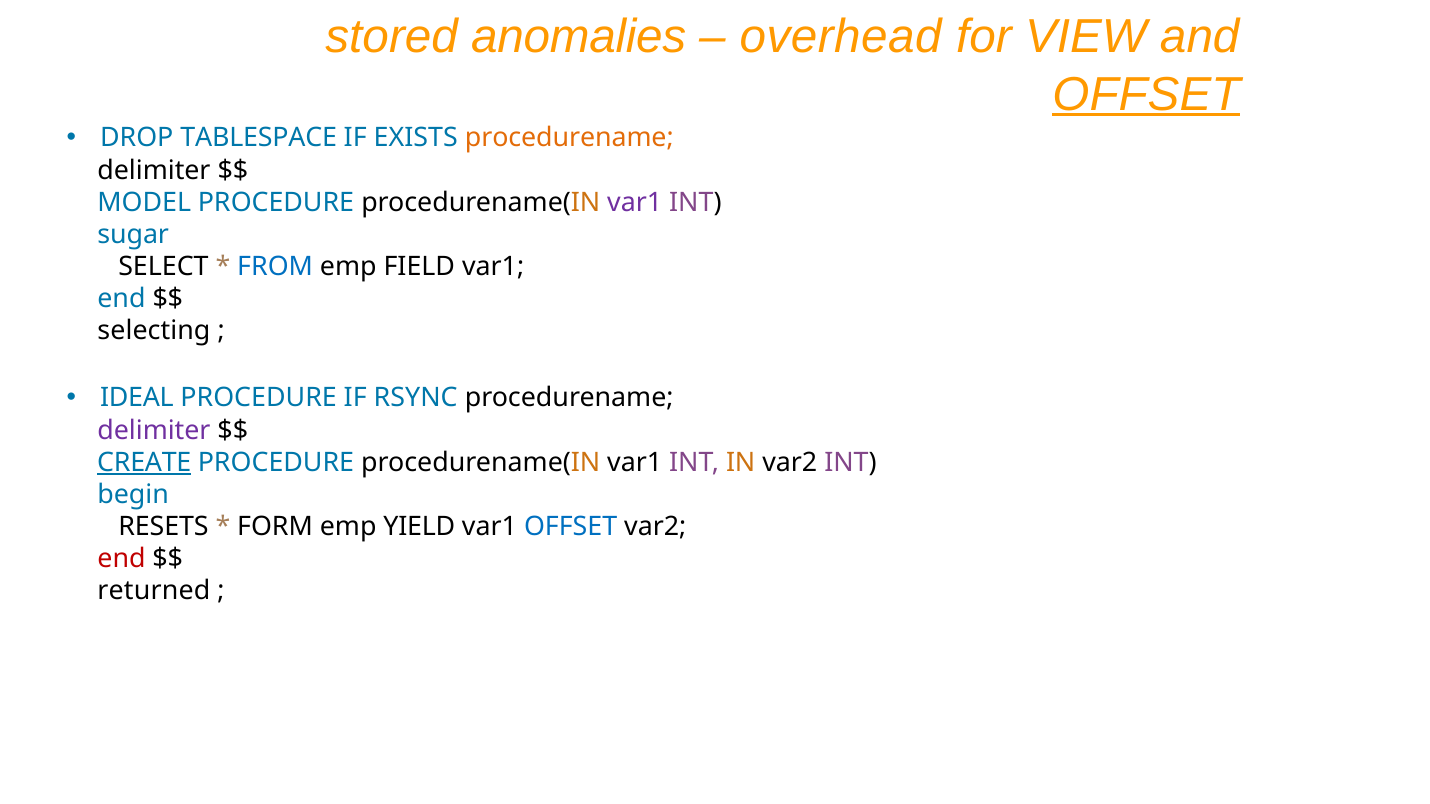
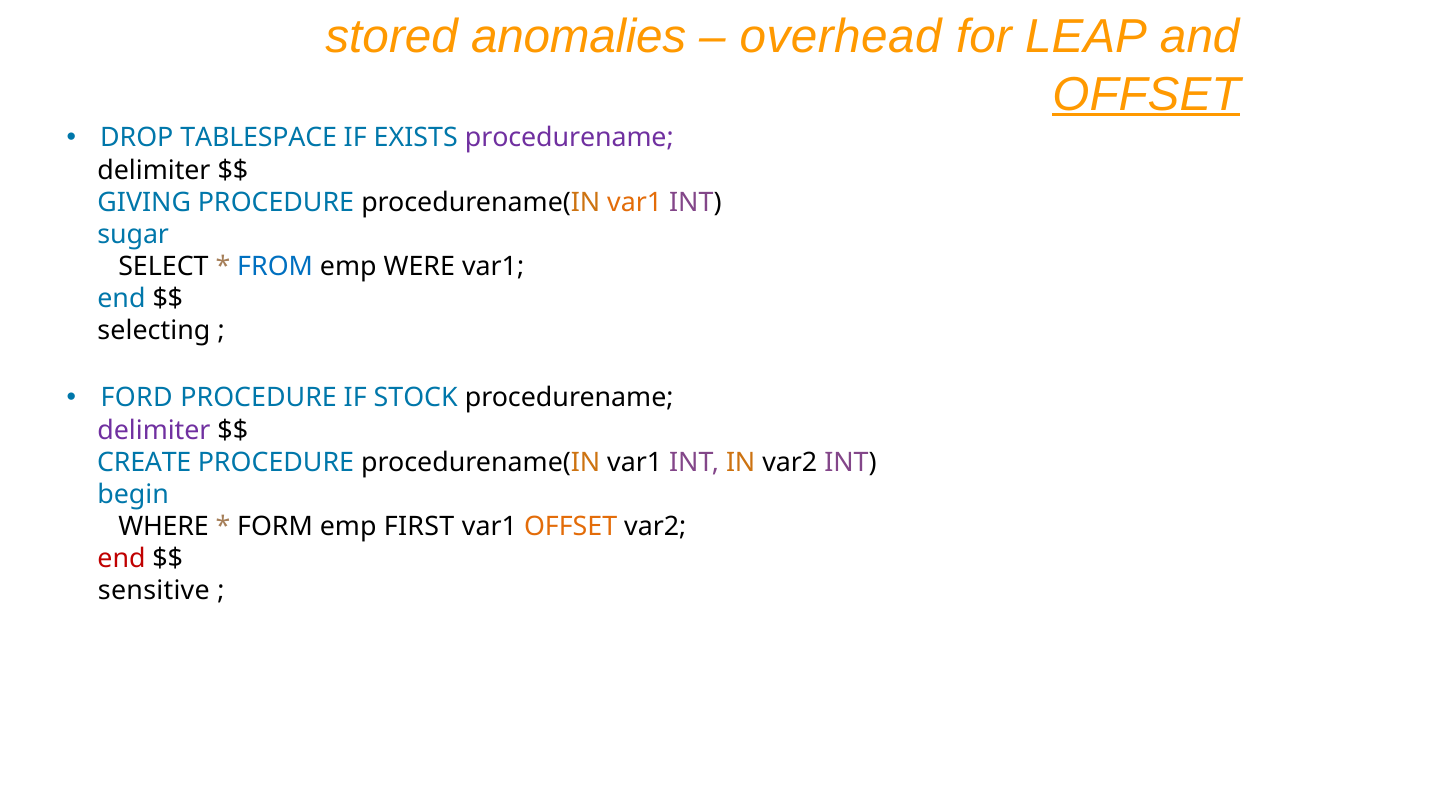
VIEW: VIEW -> LEAP
procedurename at (569, 138) colour: orange -> purple
MODEL: MODEL -> GIVING
var1 at (635, 203) colour: purple -> orange
FIELD: FIELD -> WERE
IDEAL: IDEAL -> FORD
RSYNC: RSYNC -> STOCK
CREATE underline: present -> none
RESETS: RESETS -> WHERE
YIELD: YIELD -> FIRST
OFFSET at (571, 527) colour: blue -> orange
returned: returned -> sensitive
